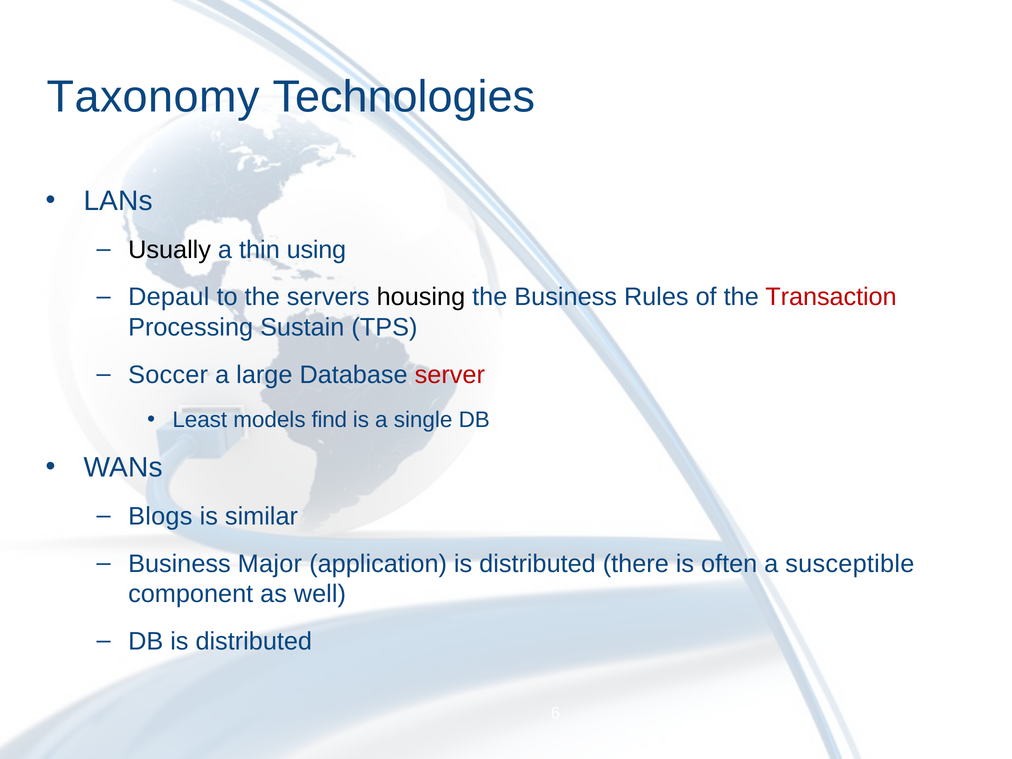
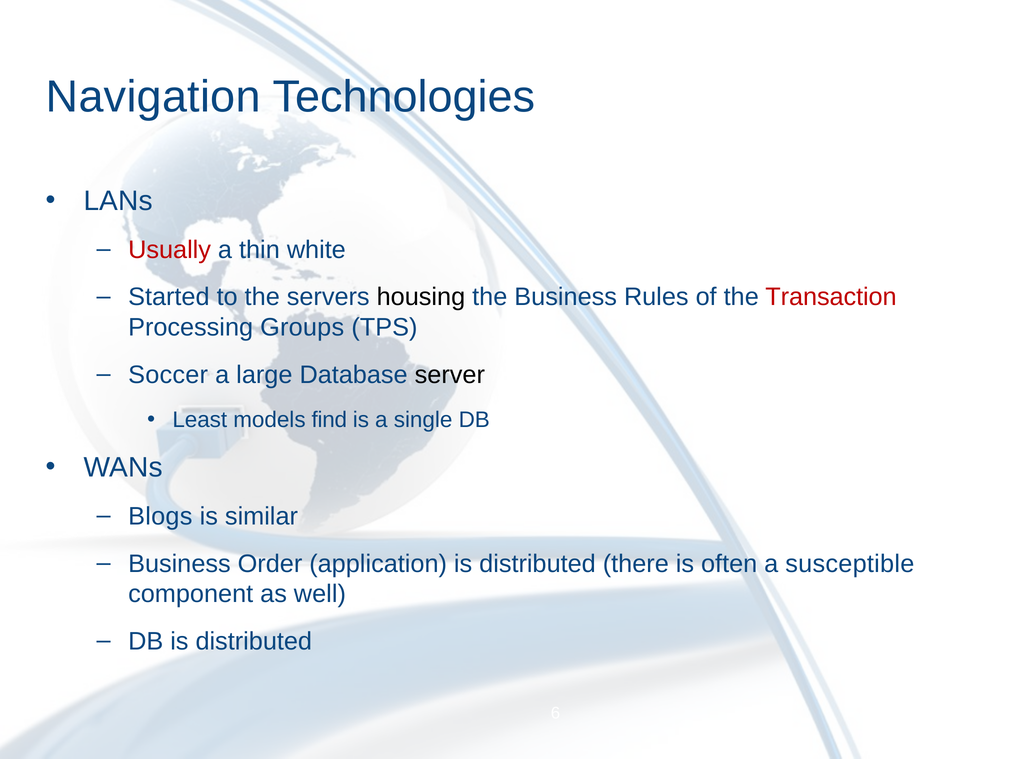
Taxonomy: Taxonomy -> Navigation
Usually colour: black -> red
using: using -> white
Depaul: Depaul -> Started
Sustain: Sustain -> Groups
server colour: red -> black
Major: Major -> Order
